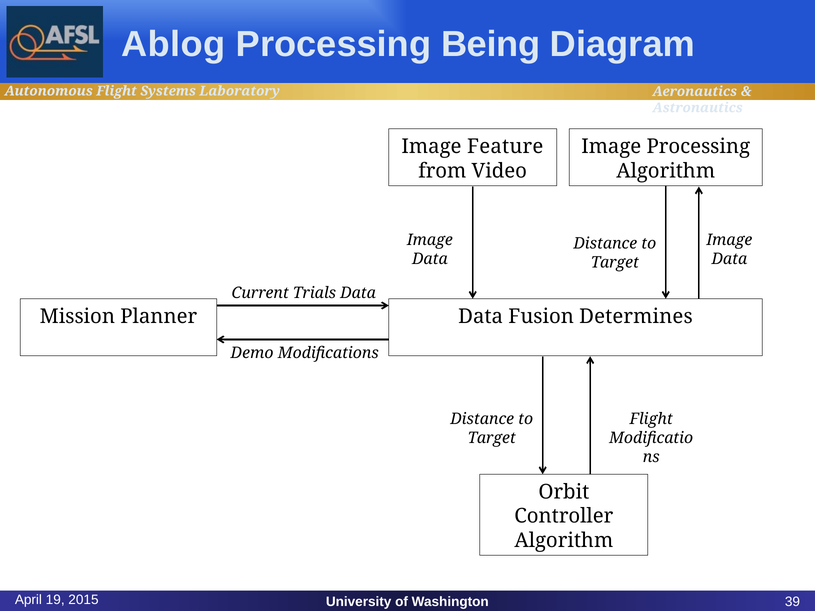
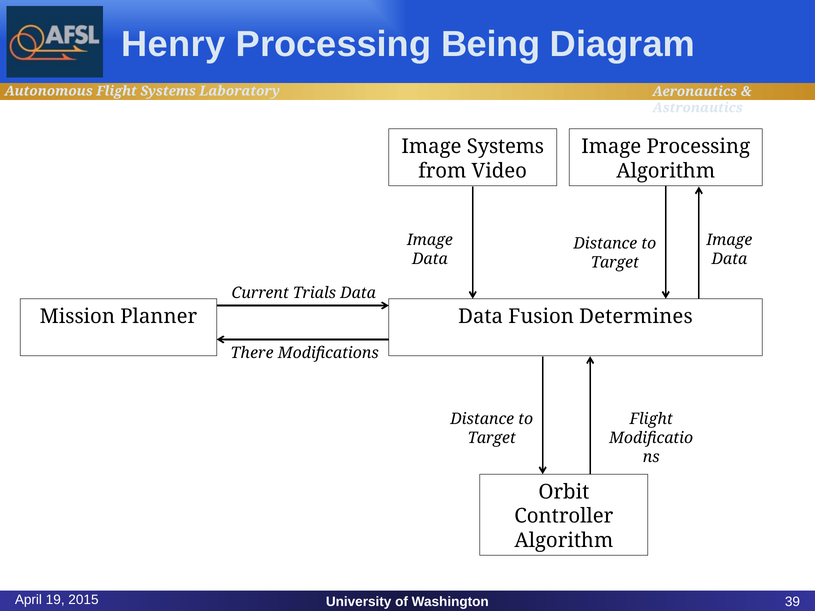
Ablog: Ablog -> Henry
Image Feature: Feature -> Systems
Demo: Demo -> There
